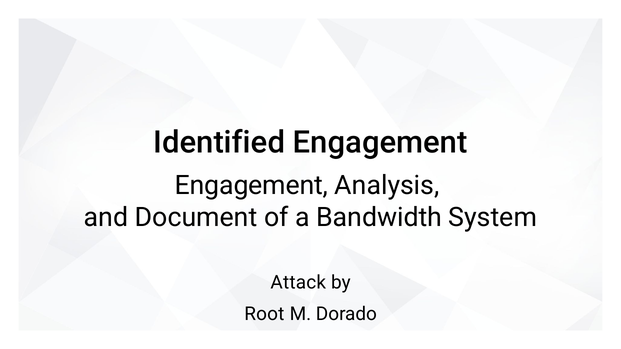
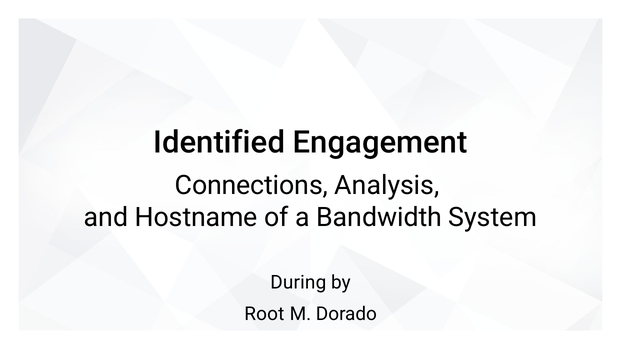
Engagement at (251, 186): Engagement -> Connections
Document: Document -> Hostname
Attack: Attack -> During
